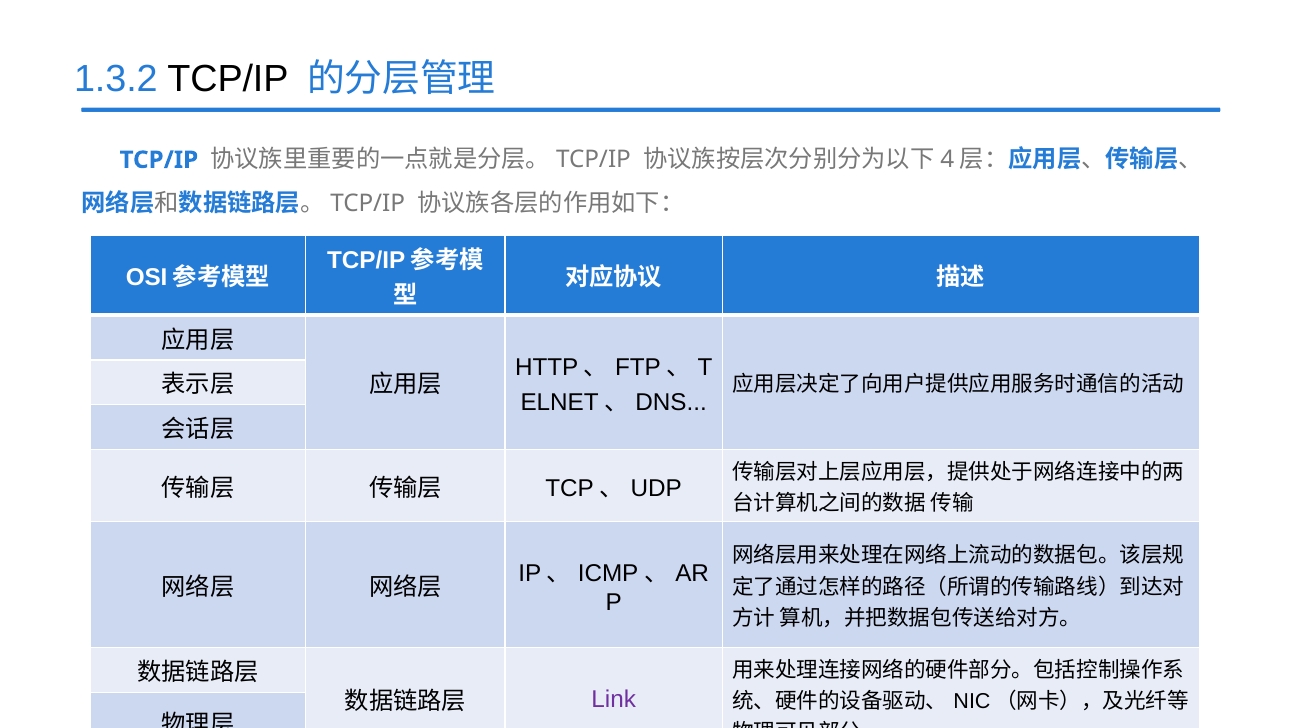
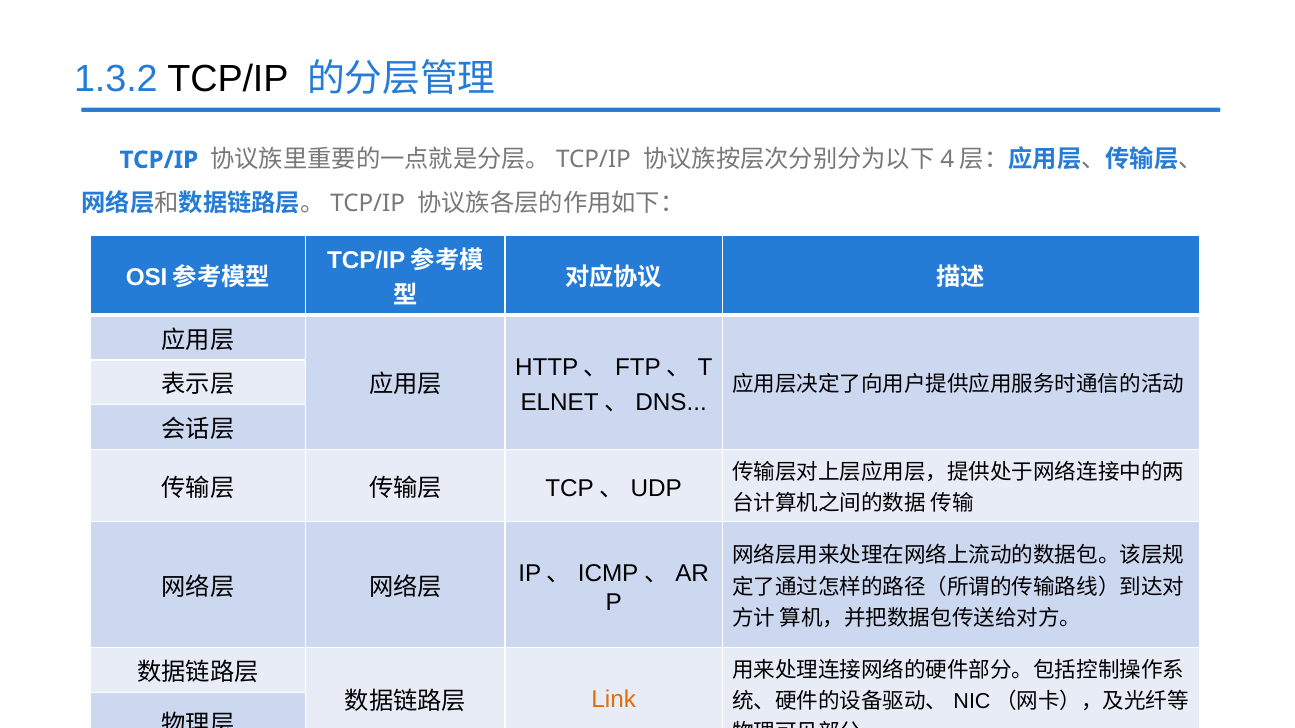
Link colour: purple -> orange
